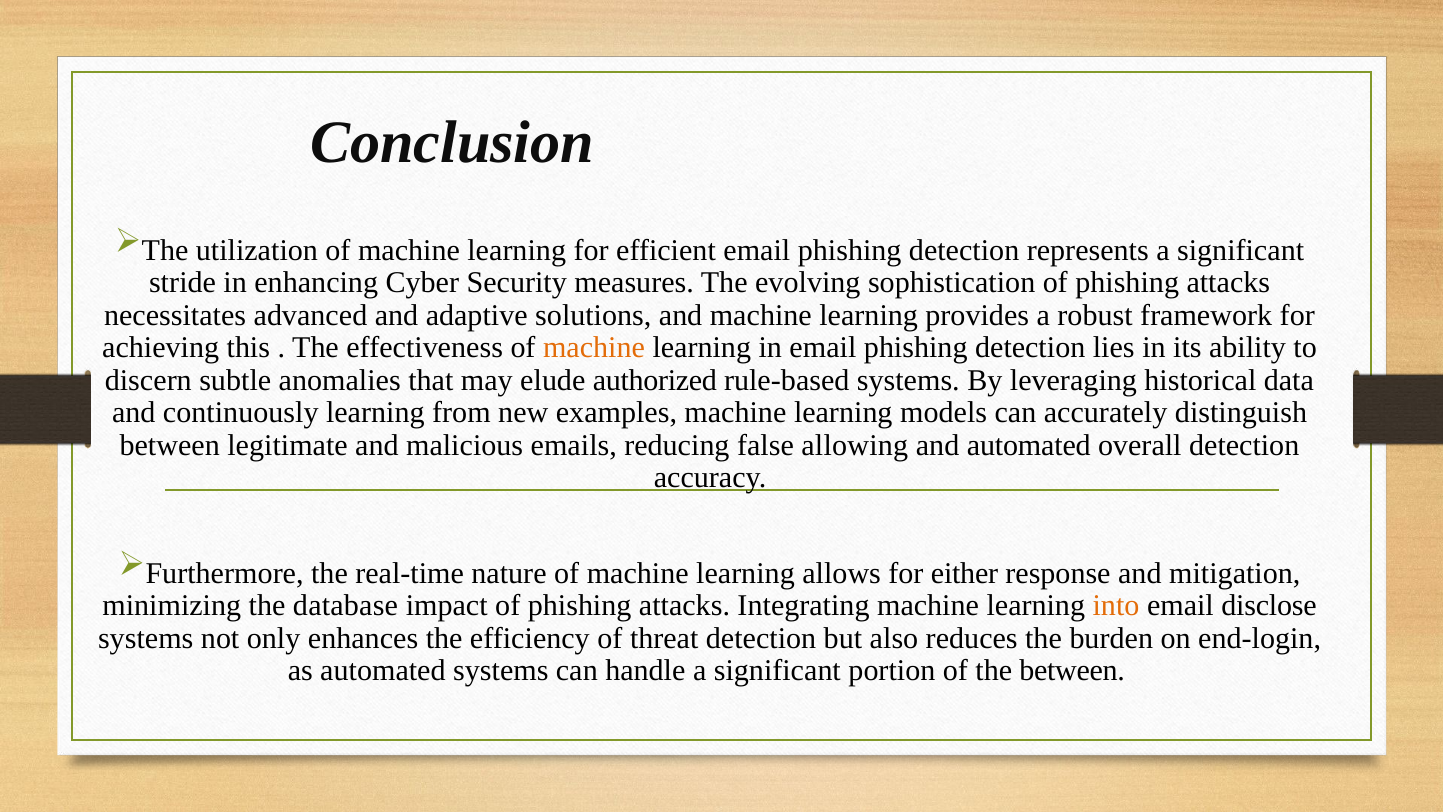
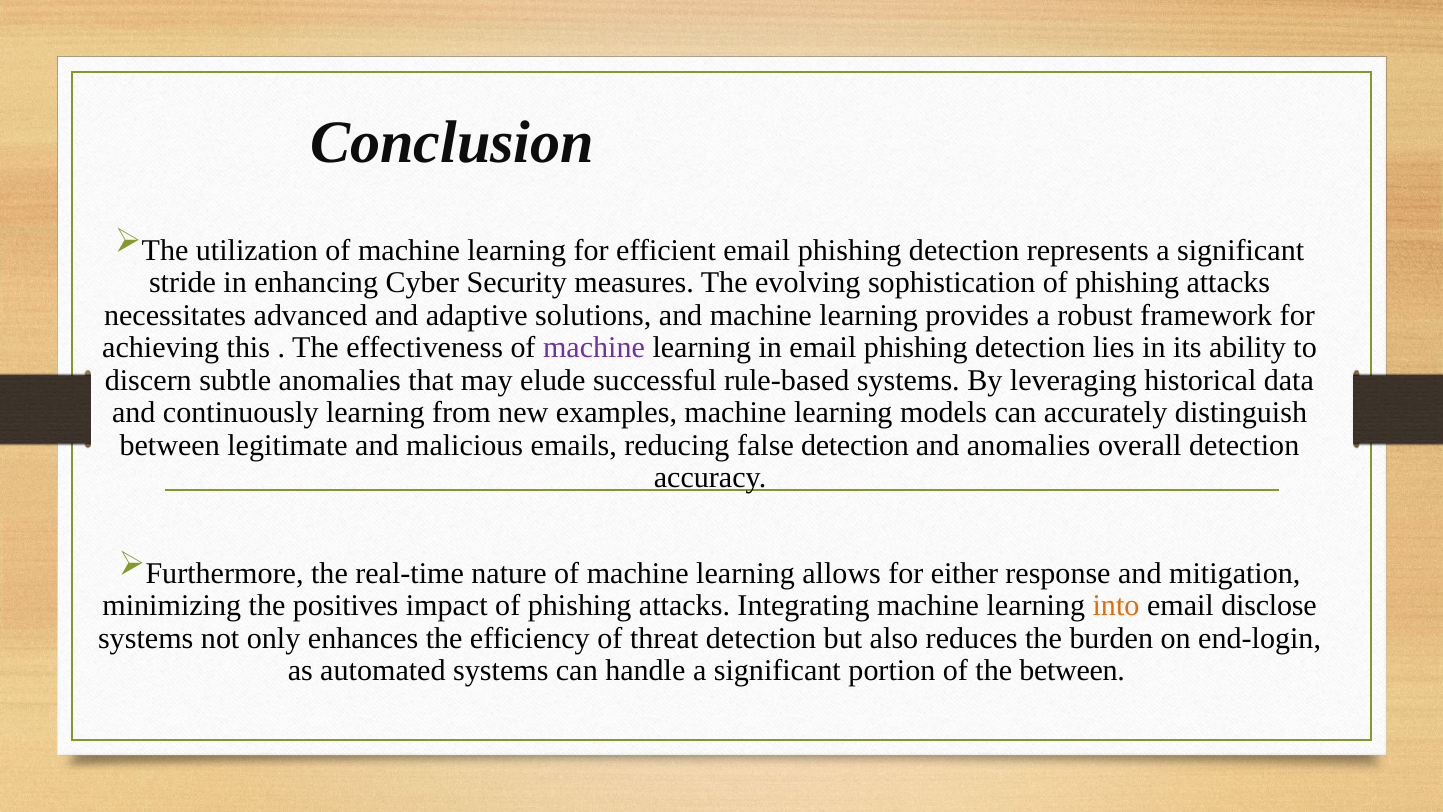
machine at (594, 348) colour: orange -> purple
authorized: authorized -> successful
false allowing: allowing -> detection
and automated: automated -> anomalies
database: database -> positives
